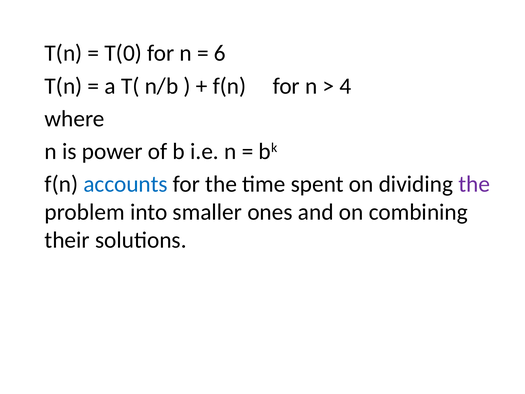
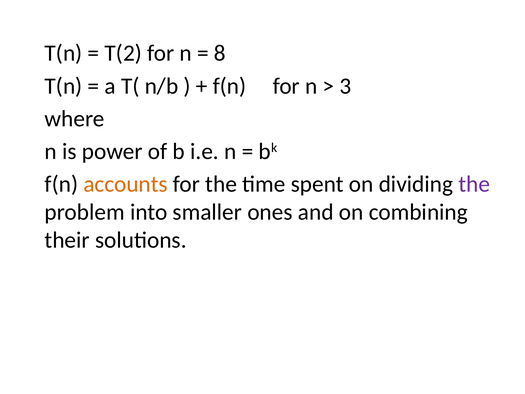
T(0: T(0 -> T(2
6: 6 -> 8
4: 4 -> 3
accounts colour: blue -> orange
